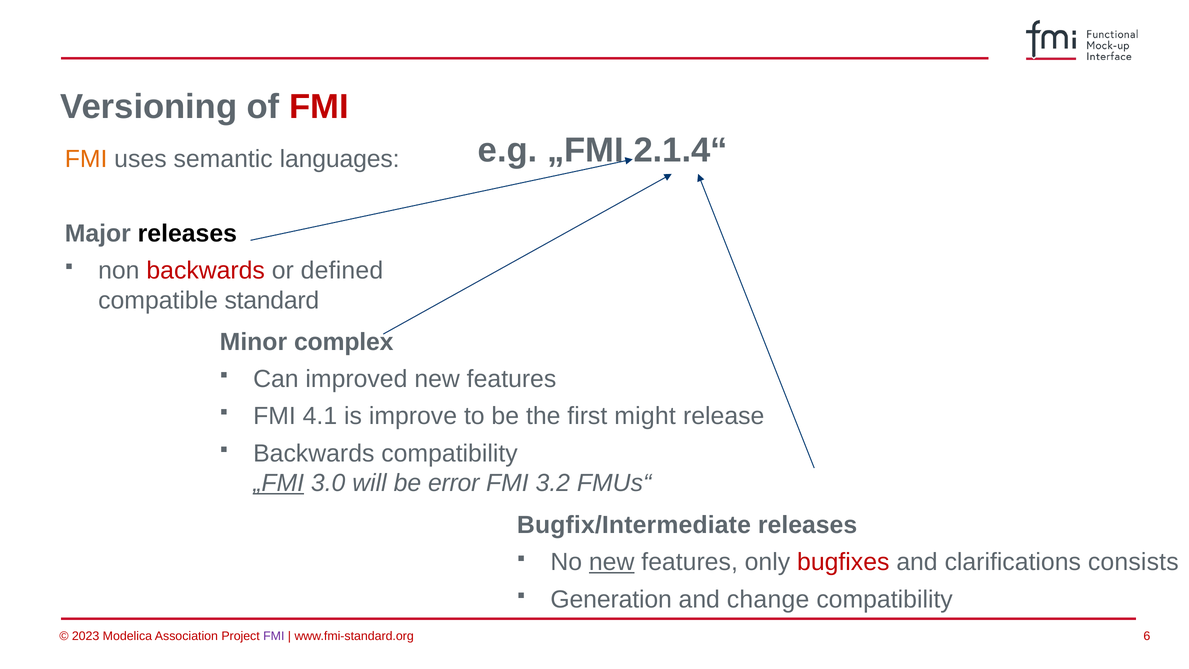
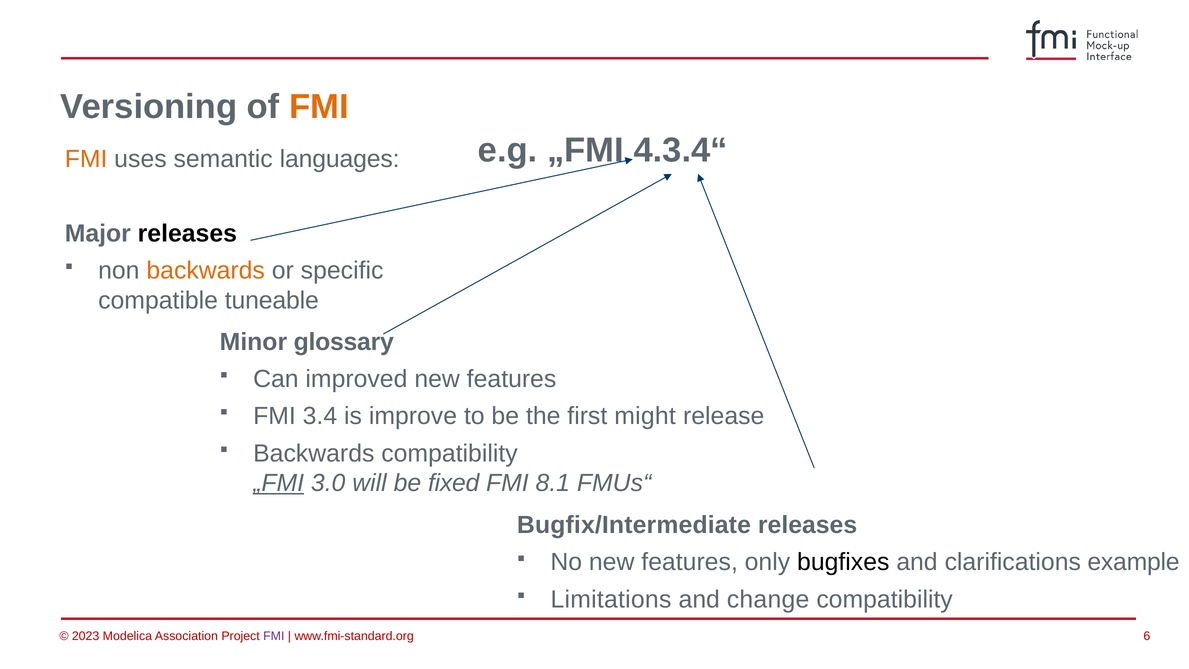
FMI at (319, 107) colour: red -> orange
2.1.4“: 2.1.4“ -> 4.3.4“
backwards at (206, 271) colour: red -> orange
defined: defined -> specific
standard: standard -> tuneable
complex: complex -> glossary
4.1: 4.1 -> 3.4
error: error -> fixed
3.2: 3.2 -> 8.1
new at (612, 562) underline: present -> none
bugfixes colour: red -> black
consists: consists -> example
Generation: Generation -> Limitations
